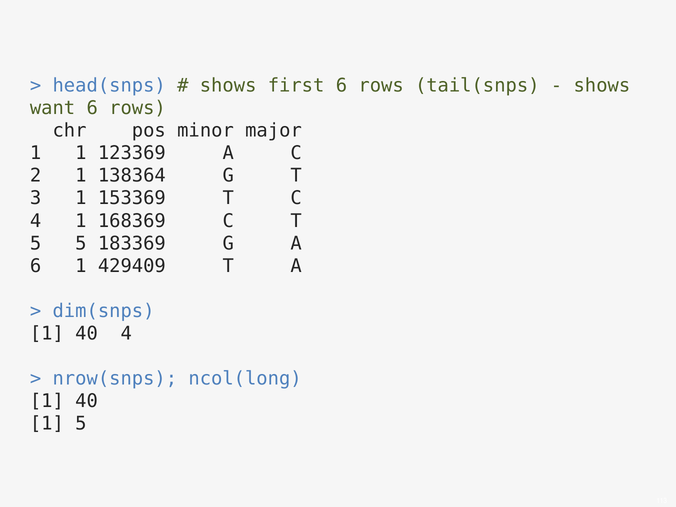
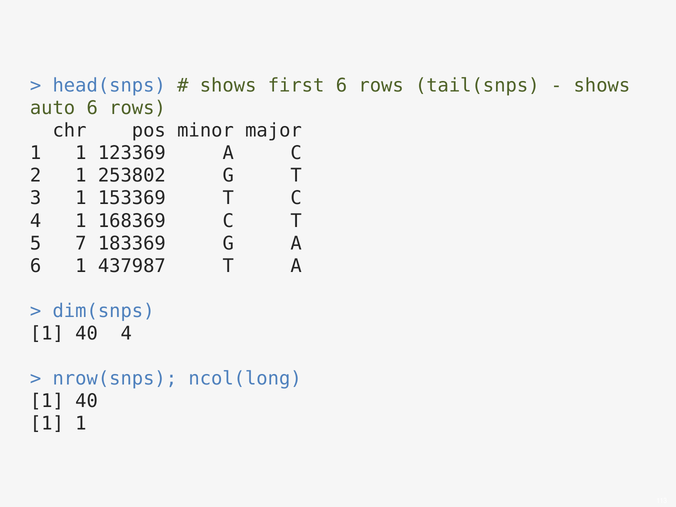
want: want -> auto
138364: 138364 -> 253802
5 5: 5 -> 7
429409: 429409 -> 437987
5 at (81, 424): 5 -> 1
